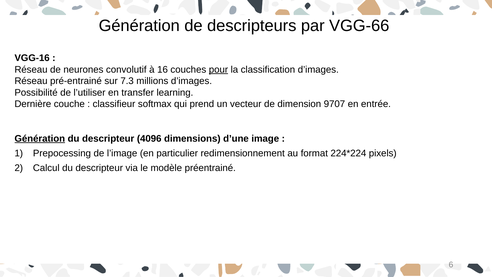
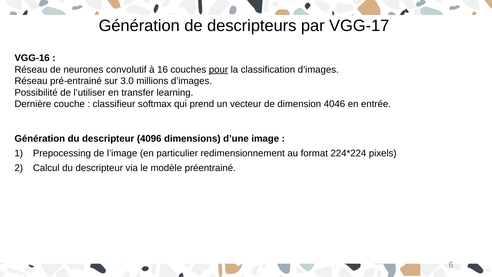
VGG-66: VGG-66 -> VGG-17
7.3: 7.3 -> 3.0
9707: 9707 -> 4046
Génération at (40, 138) underline: present -> none
